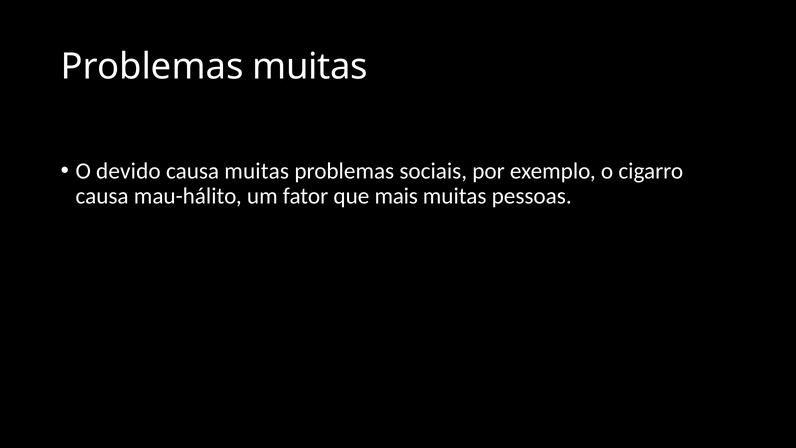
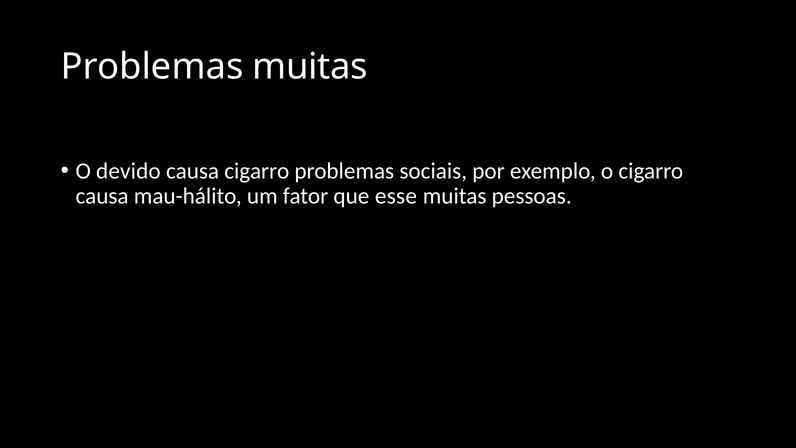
causa muitas: muitas -> cigarro
mais: mais -> esse
